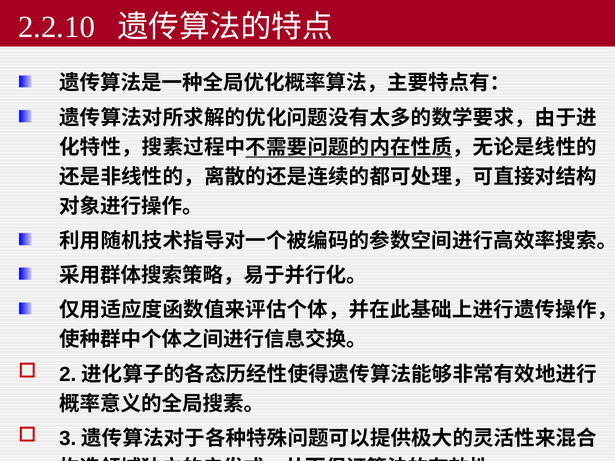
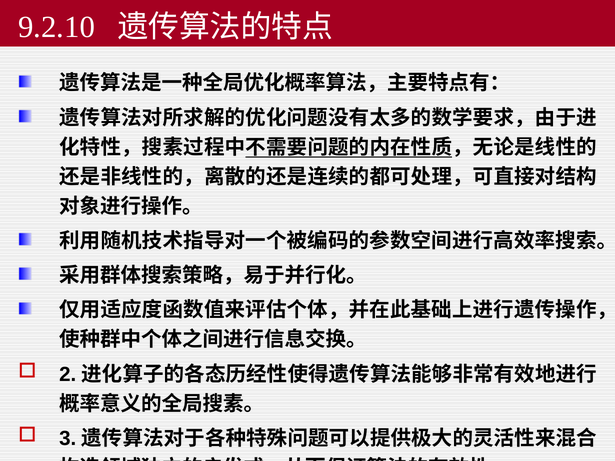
2.2.10: 2.2.10 -> 9.2.10
